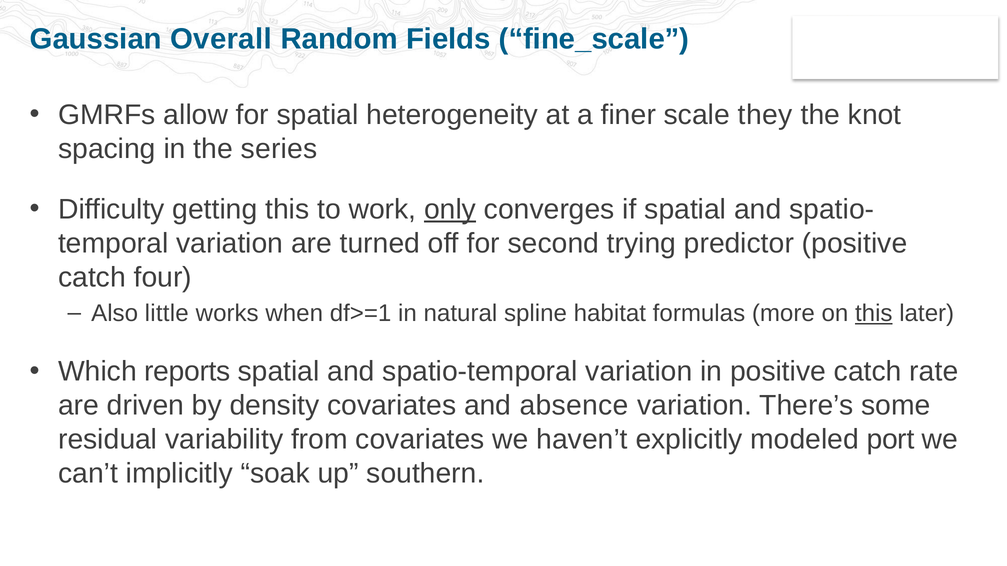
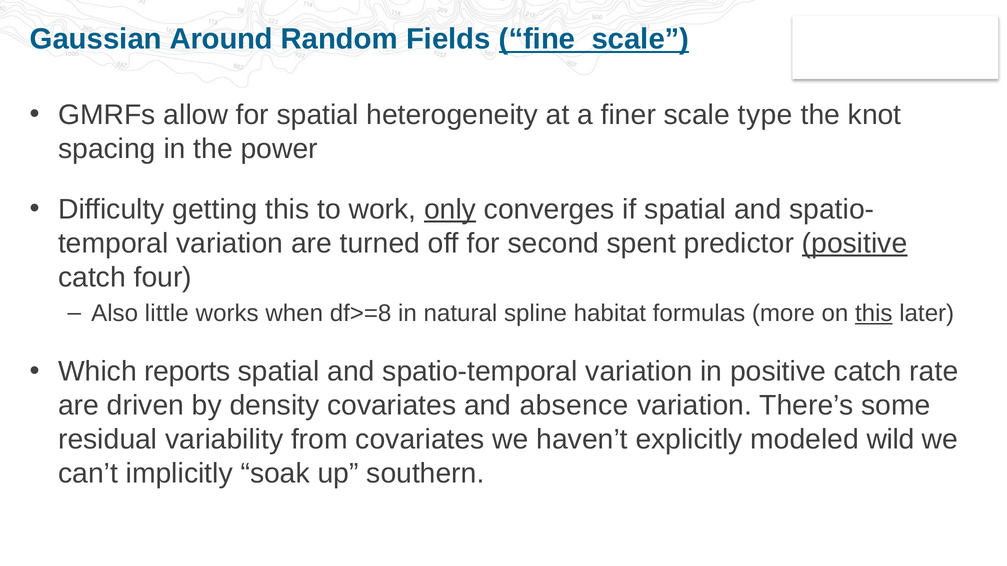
Overall: Overall -> Around
fine_scale underline: none -> present
they: they -> type
series: series -> power
trying: trying -> spent
positive at (855, 243) underline: none -> present
df>=1: df>=1 -> df>=8
port: port -> wild
